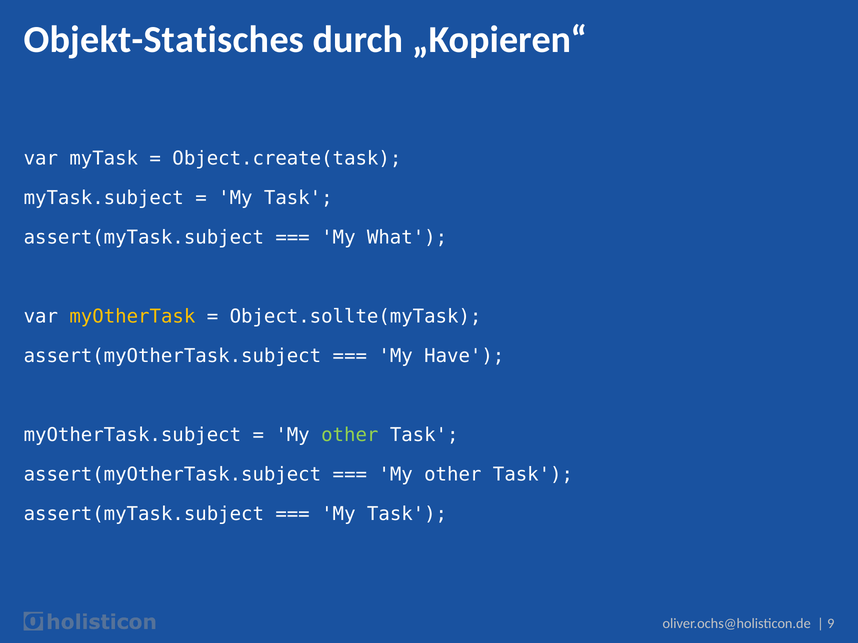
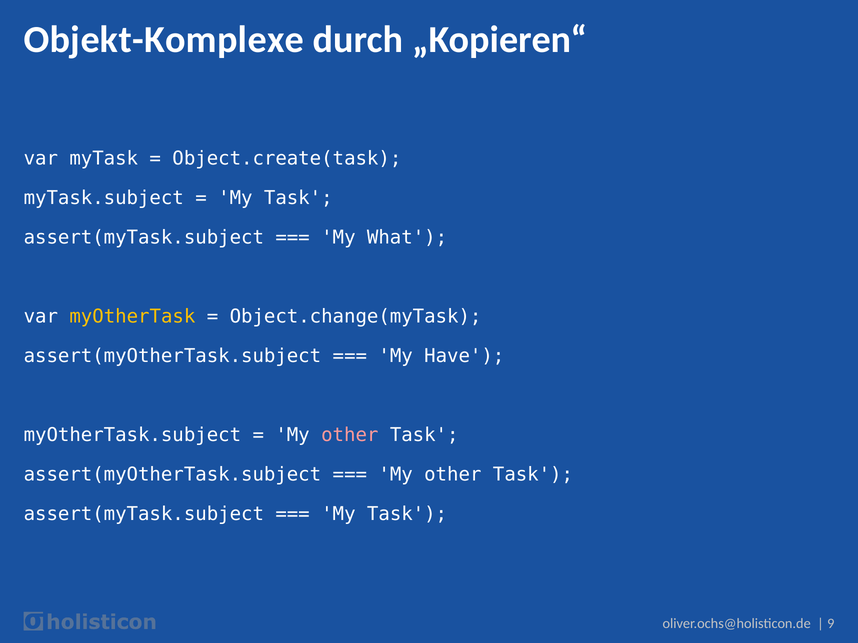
Objekt-Statisches: Objekt-Statisches -> Objekt-Komplexe
Object.sollte(myTask: Object.sollte(myTask -> Object.change(myTask
other at (350, 435) colour: light green -> pink
